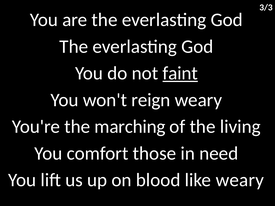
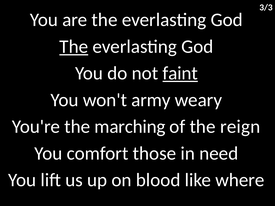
The at (74, 47) underline: none -> present
reign: reign -> army
living: living -> reign
like weary: weary -> where
